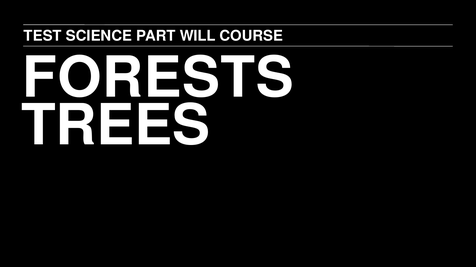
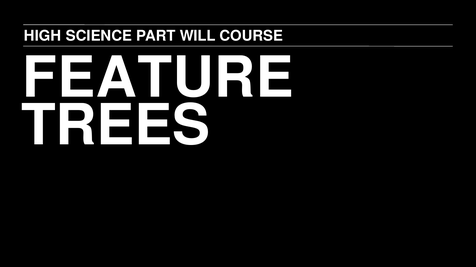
TEST: TEST -> HIGH
FORESTS: FORESTS -> FEATURE
